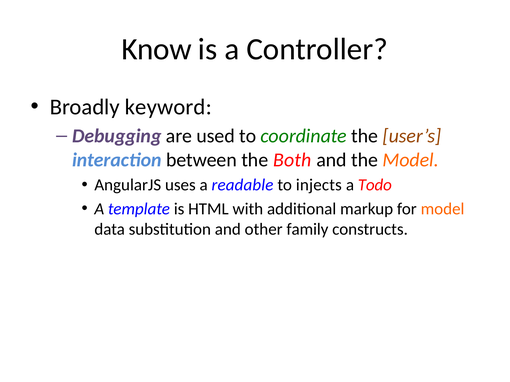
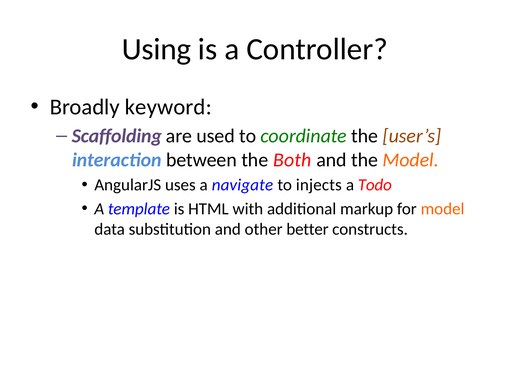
Know: Know -> Using
Debugging: Debugging -> Scaffolding
readable: readable -> navigate
family: family -> better
